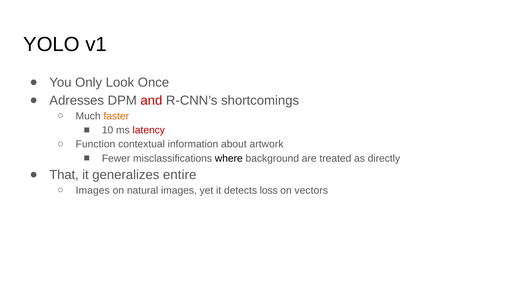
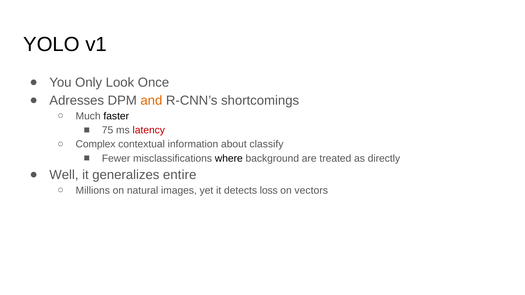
and colour: red -> orange
faster colour: orange -> black
10: 10 -> 75
Function: Function -> Complex
artwork: artwork -> classify
That: That -> Well
Images at (93, 191): Images -> Millions
